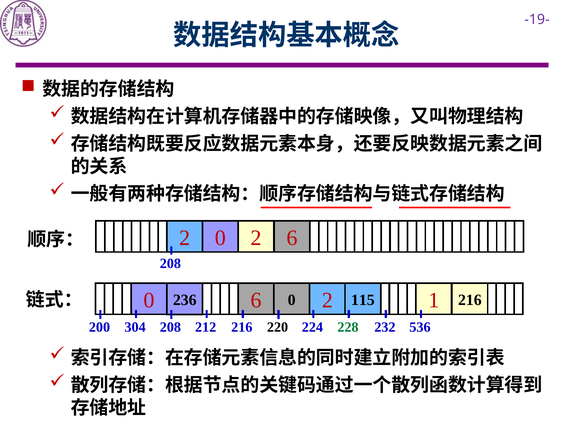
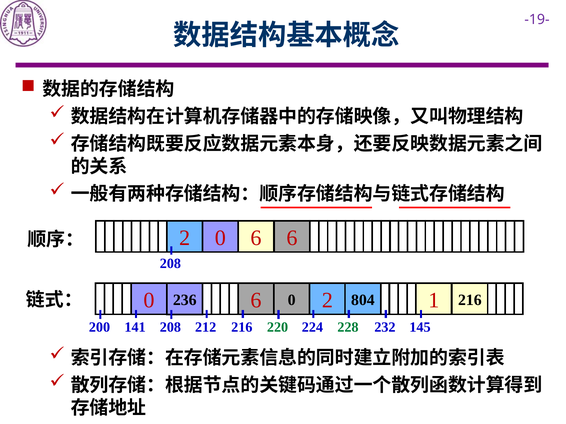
0 2: 2 -> 6
115: 115 -> 804
304: 304 -> 141
220 colour: black -> green
536: 536 -> 145
